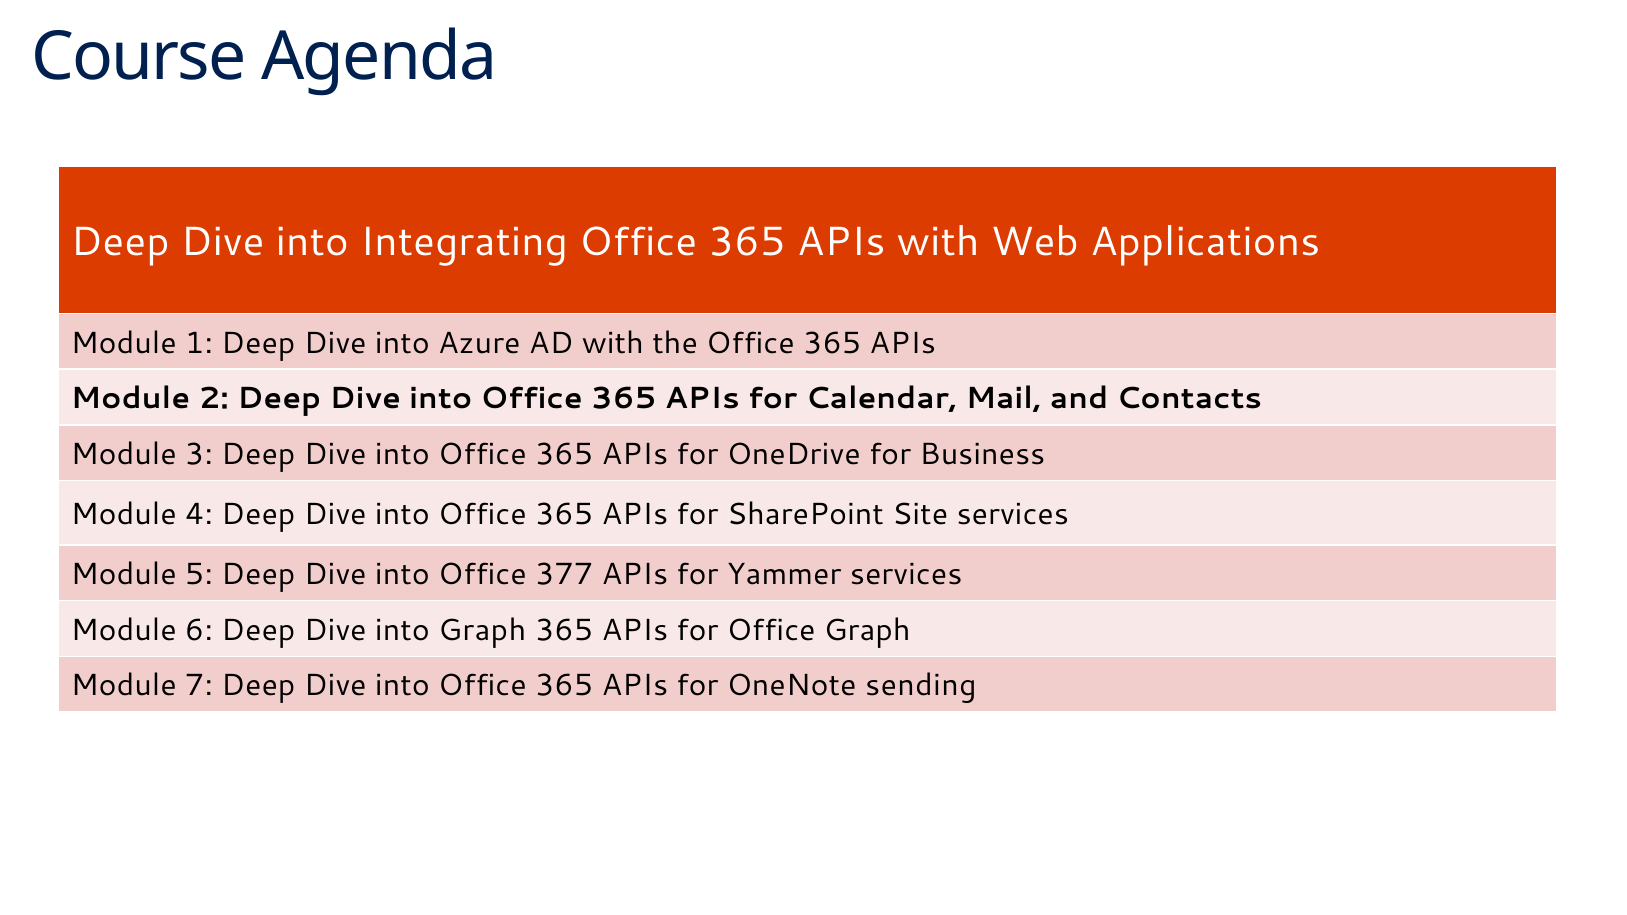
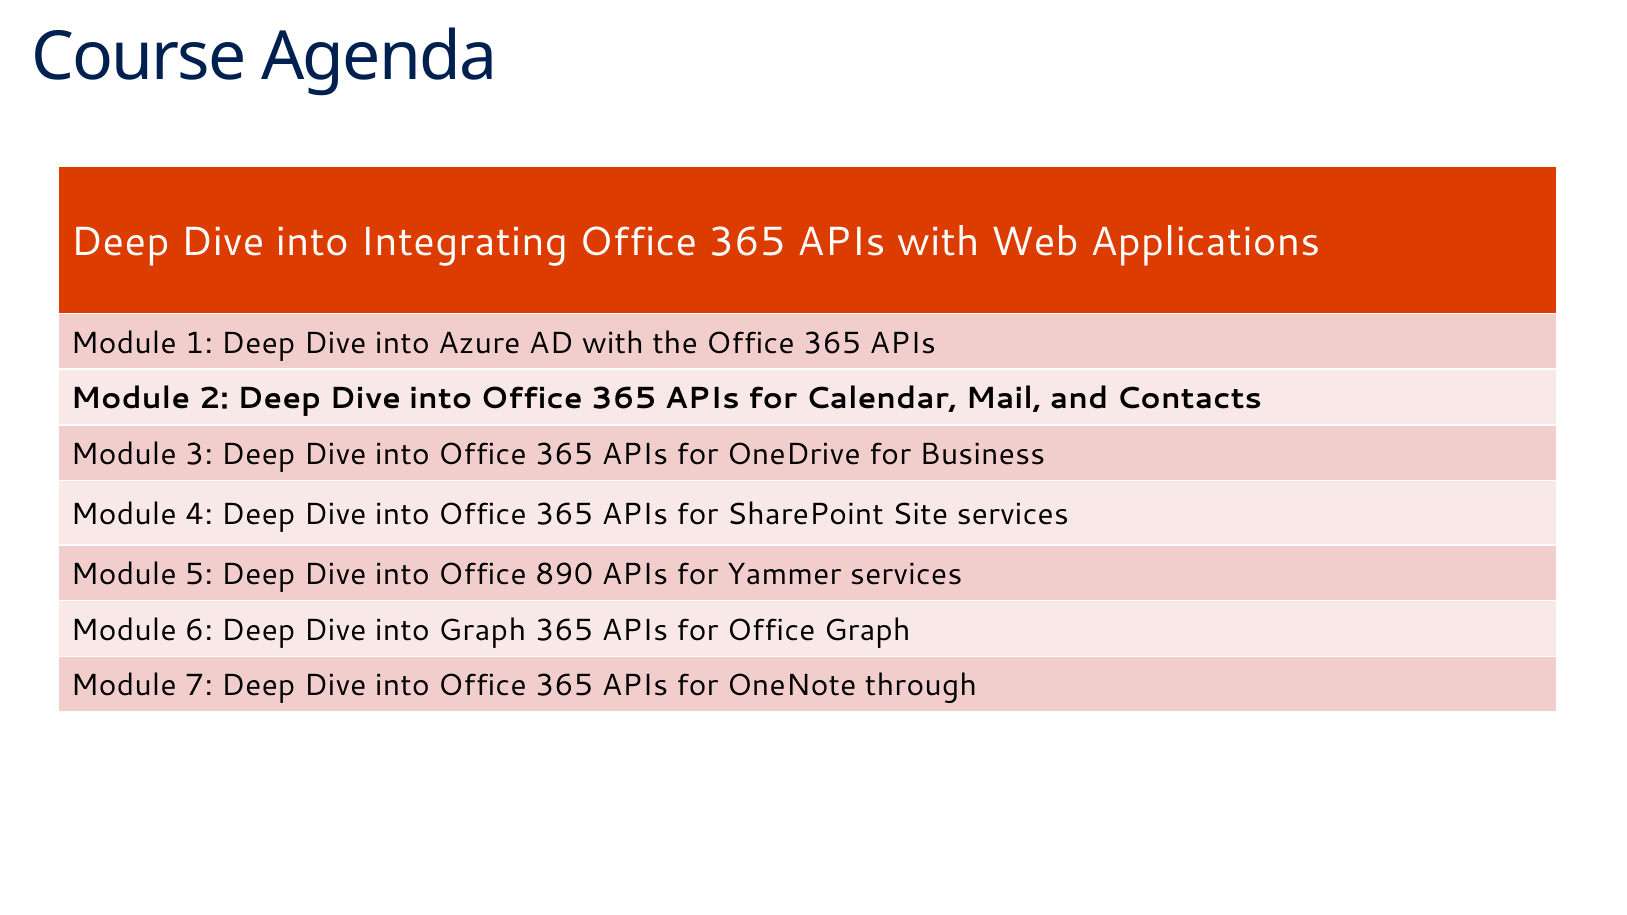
377: 377 -> 890
sending: sending -> through
